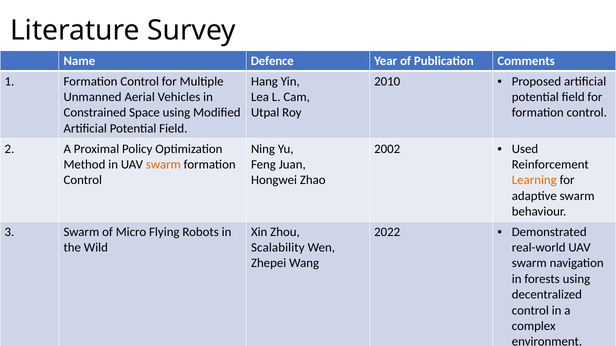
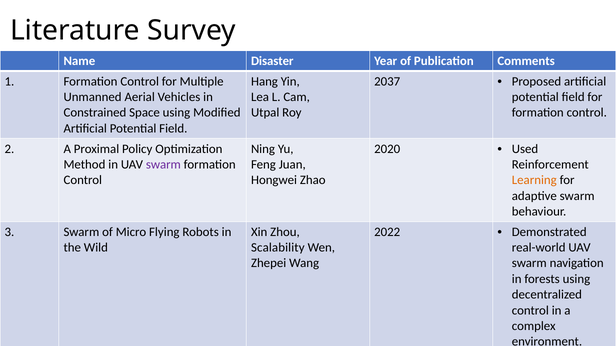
Defence: Defence -> Disaster
2010: 2010 -> 2037
2002: 2002 -> 2020
swarm at (163, 165) colour: orange -> purple
